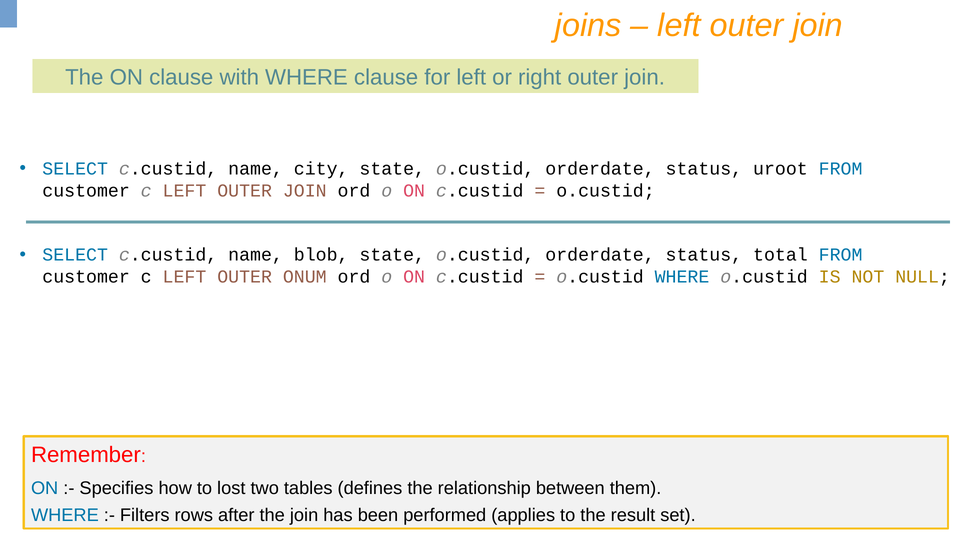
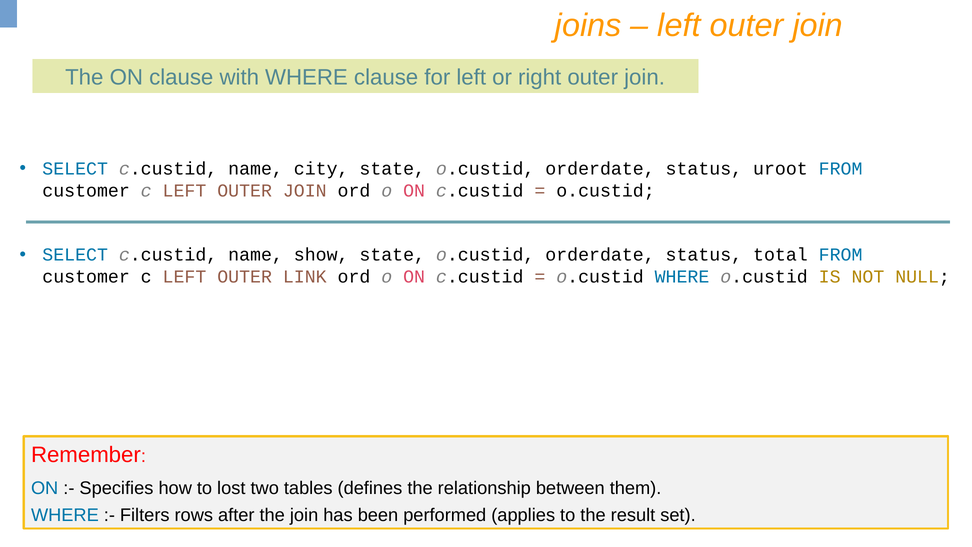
blob: blob -> show
ONUM: ONUM -> LINK
